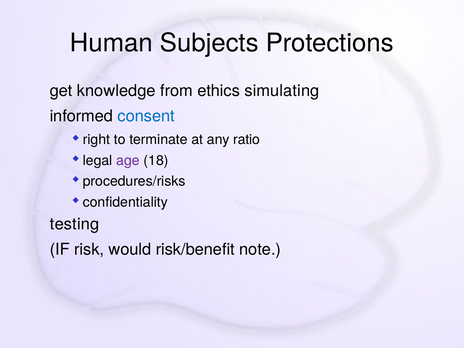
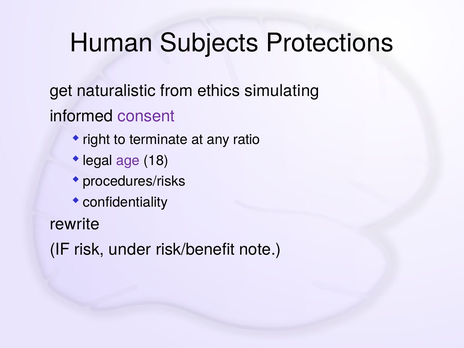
knowledge: knowledge -> naturalistic
consent colour: blue -> purple
testing: testing -> rewrite
would: would -> under
